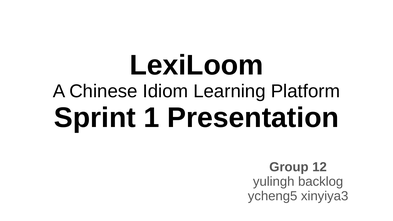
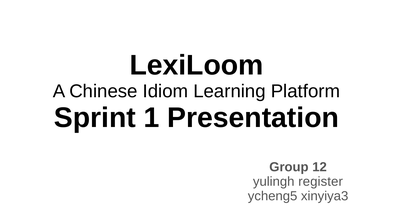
backlog: backlog -> register
